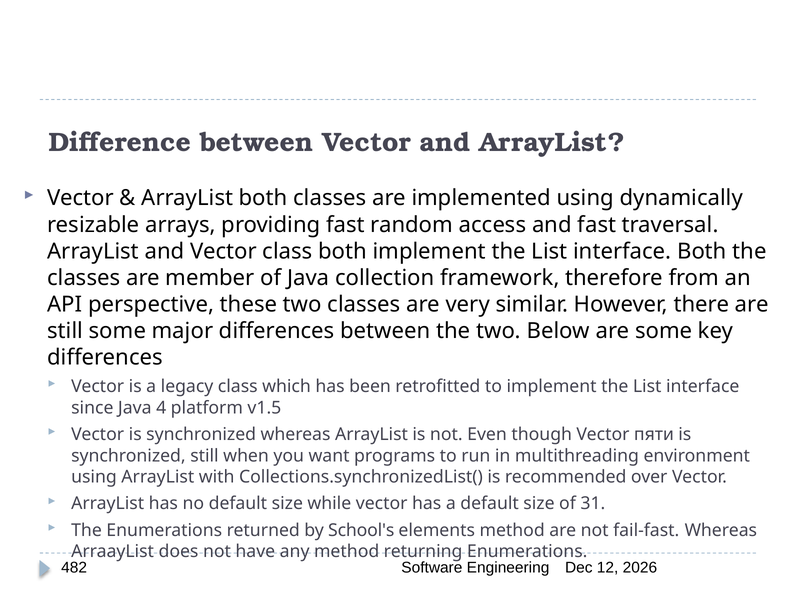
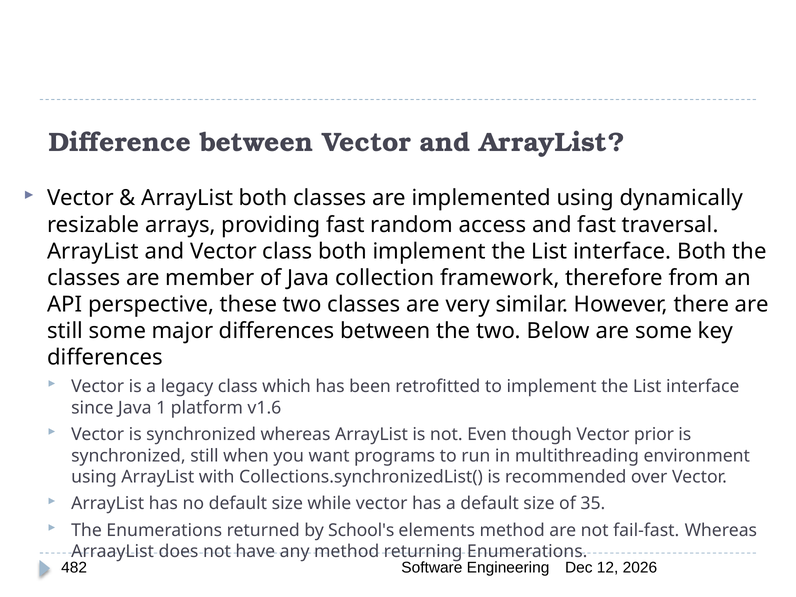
4: 4 -> 1
v1.5: v1.5 -> v1.6
пяти: пяти -> prior
31: 31 -> 35
